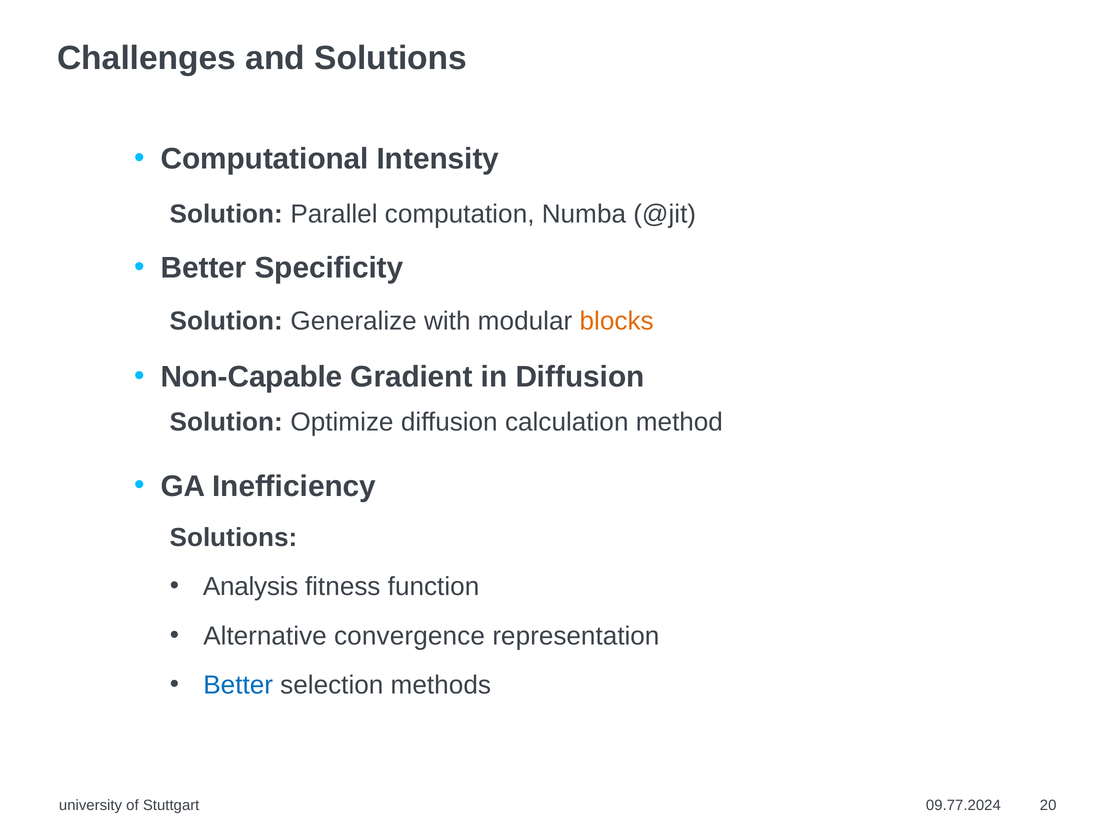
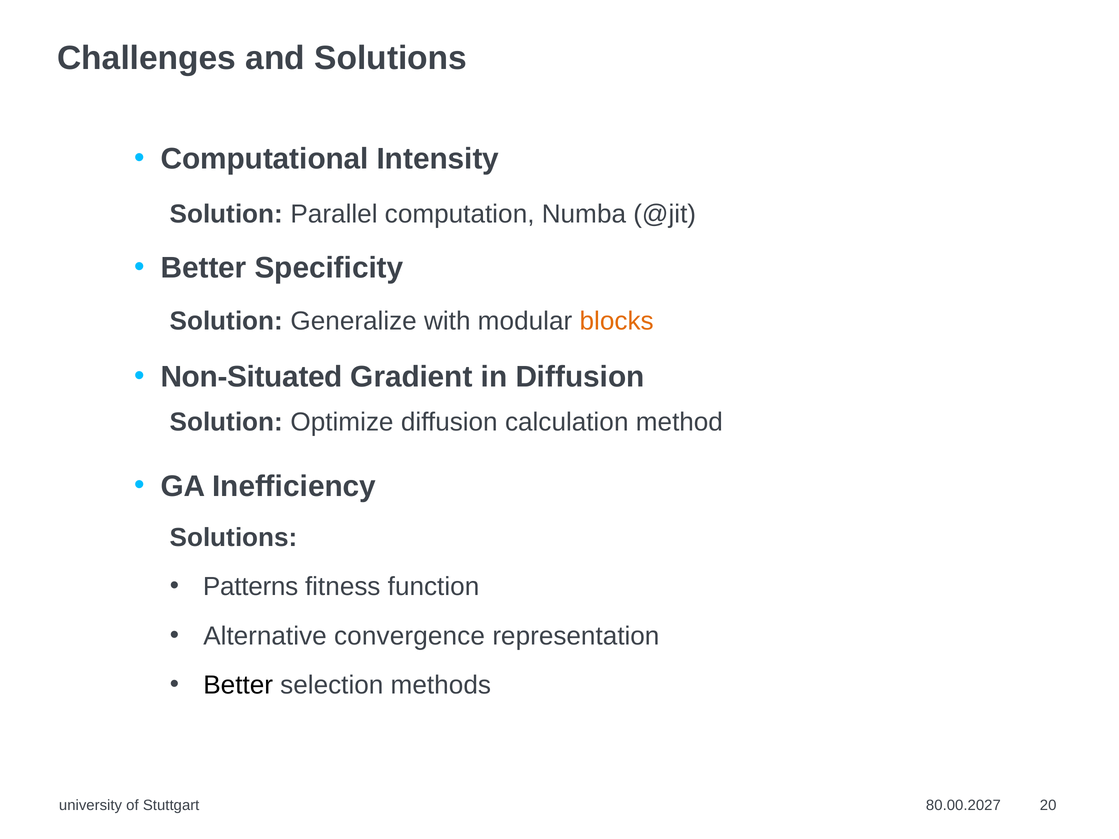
Non-Capable: Non-Capable -> Non-Situated
Analysis: Analysis -> Patterns
Better at (238, 685) colour: blue -> black
09.77.2024: 09.77.2024 -> 80.00.2027
